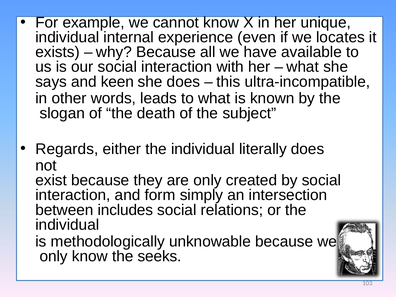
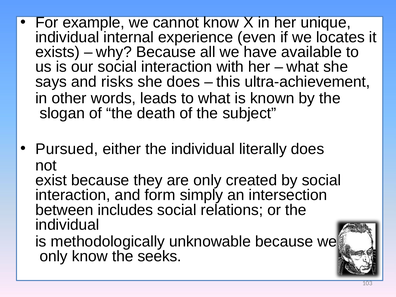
keen: keen -> risks
ultra-incompatible: ultra-incompatible -> ultra-achievement
Regards: Regards -> Pursued
